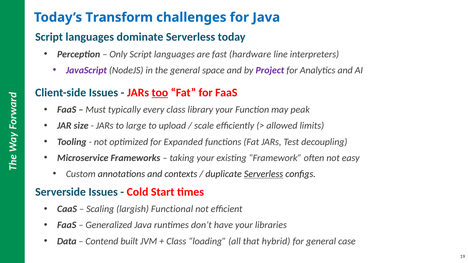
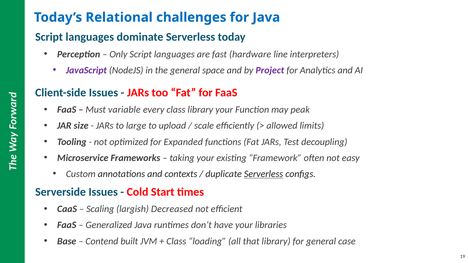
Transform: Transform -> Relational
too underline: present -> none
typically: typically -> variable
Functional: Functional -> Decreased
Data: Data -> Base
that hybrid: hybrid -> library
